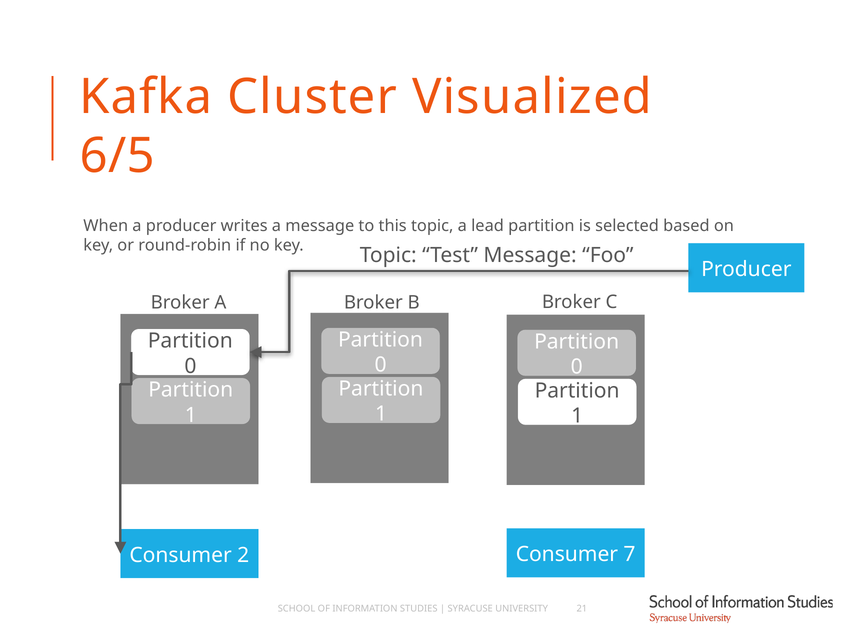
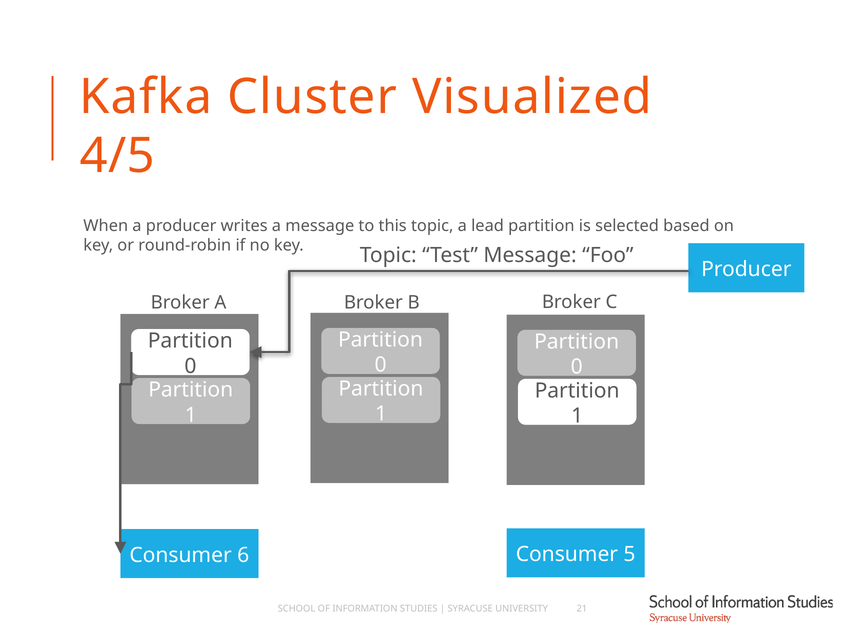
6/5: 6/5 -> 4/5
2: 2 -> 6
7: 7 -> 5
